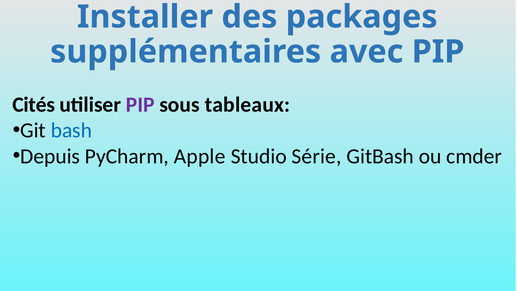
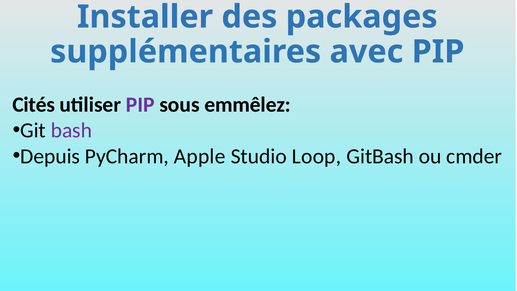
tableaux: tableaux -> emmêlez
bash colour: blue -> purple
Série: Série -> Loop
